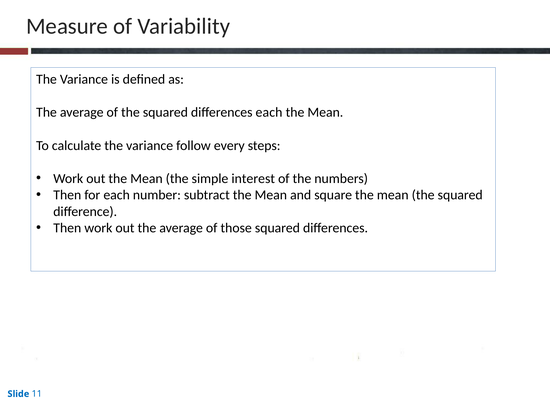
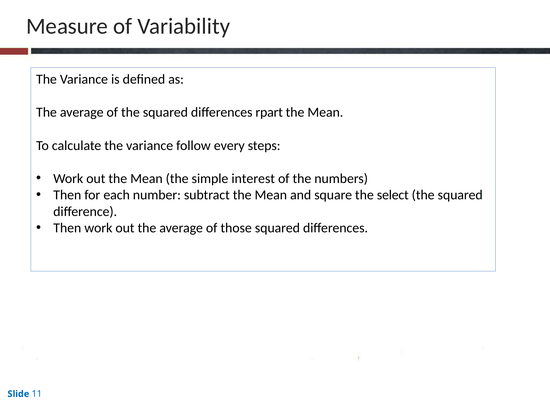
differences each: each -> rpart
square the mean: mean -> select
